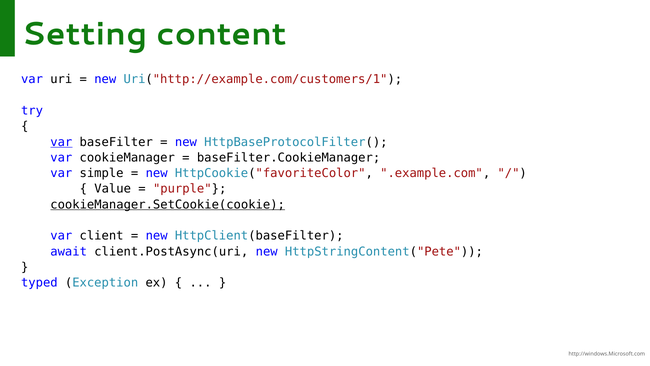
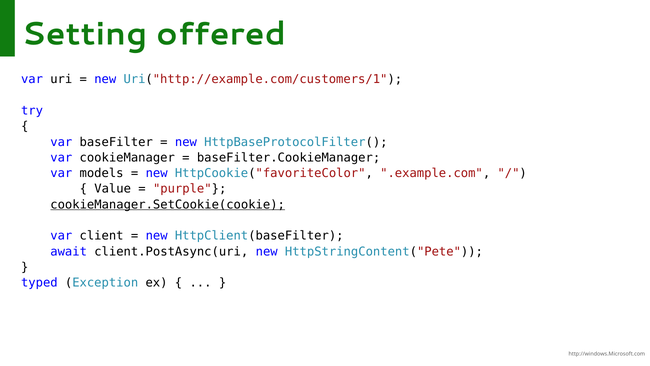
content: content -> offered
var at (61, 142) underline: present -> none
simple: simple -> models
